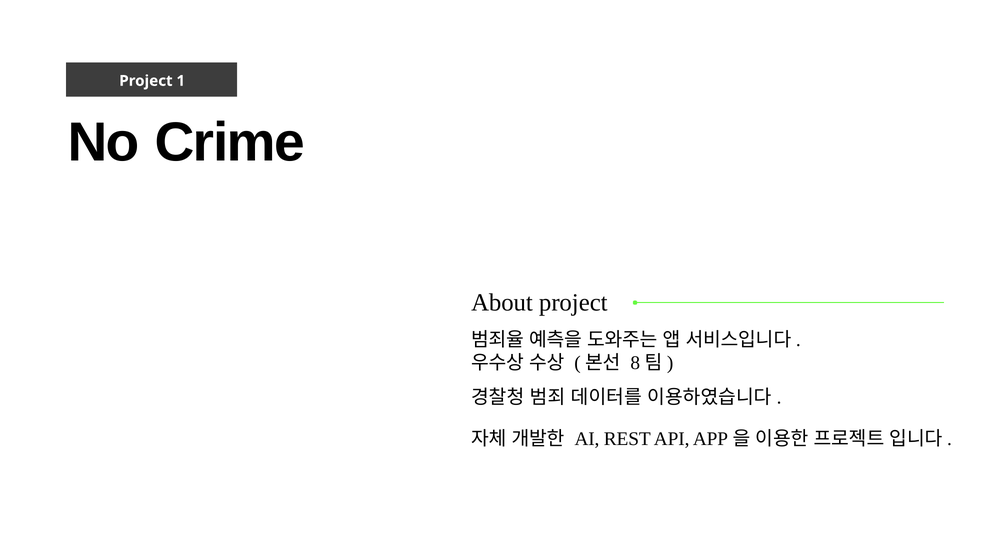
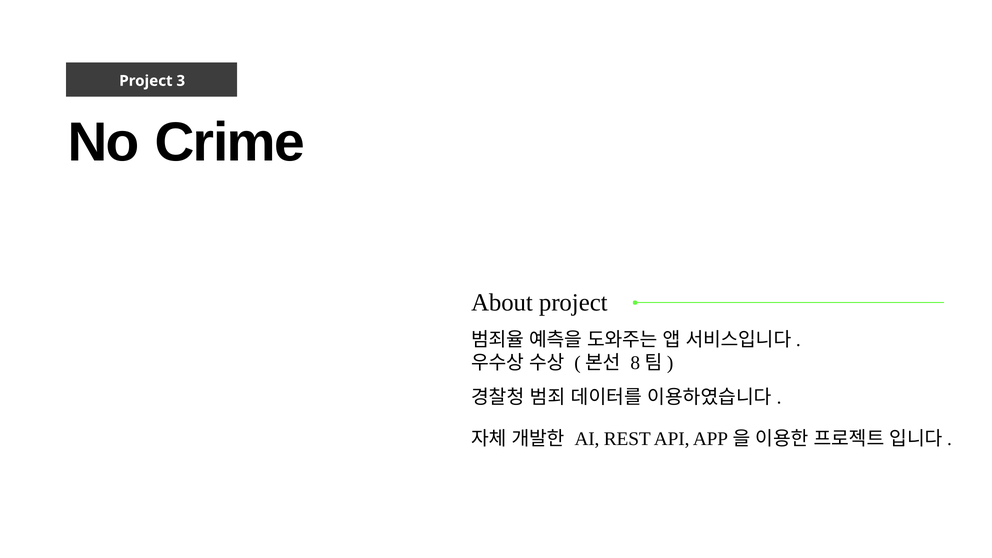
1: 1 -> 3
